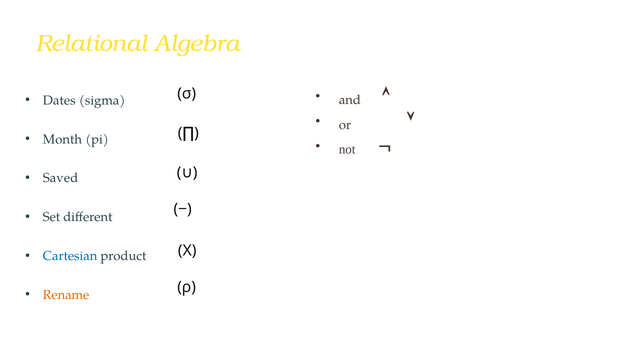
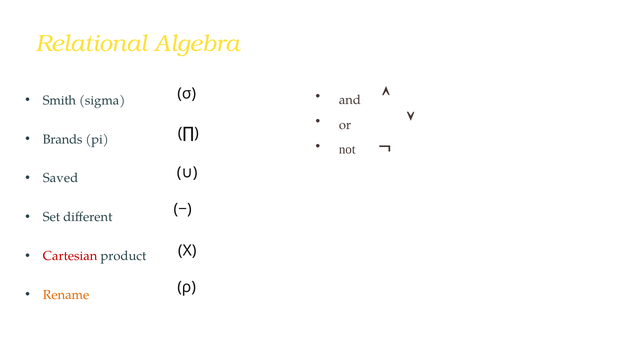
Dates: Dates -> Smith
Month: Month -> Brands
Cartesian colour: blue -> red
